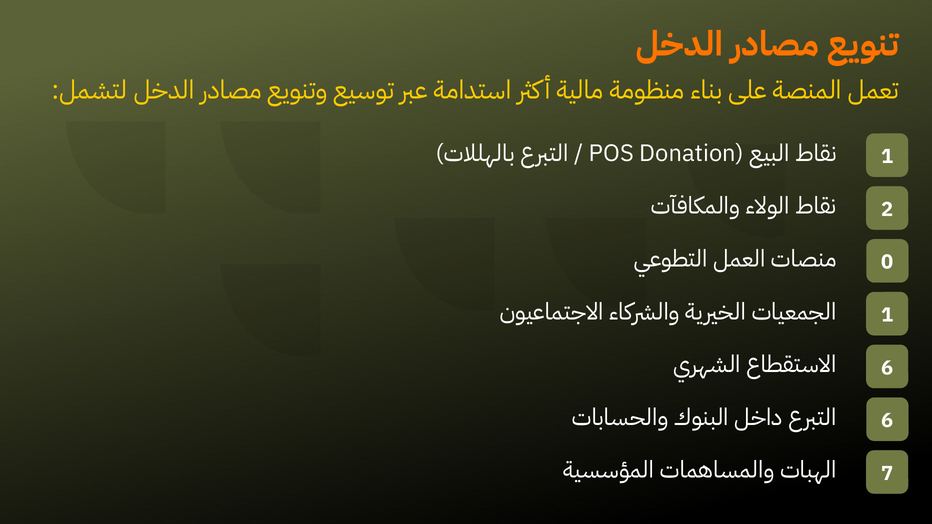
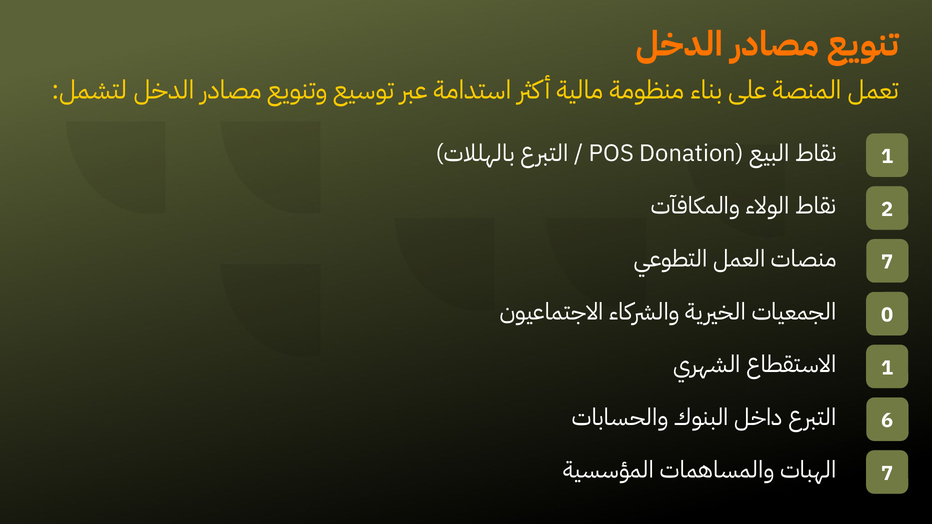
0 at (887, 262): 0 -> 7
1 at (887, 315): 1 -> 0
6 at (887, 368): 6 -> 1
